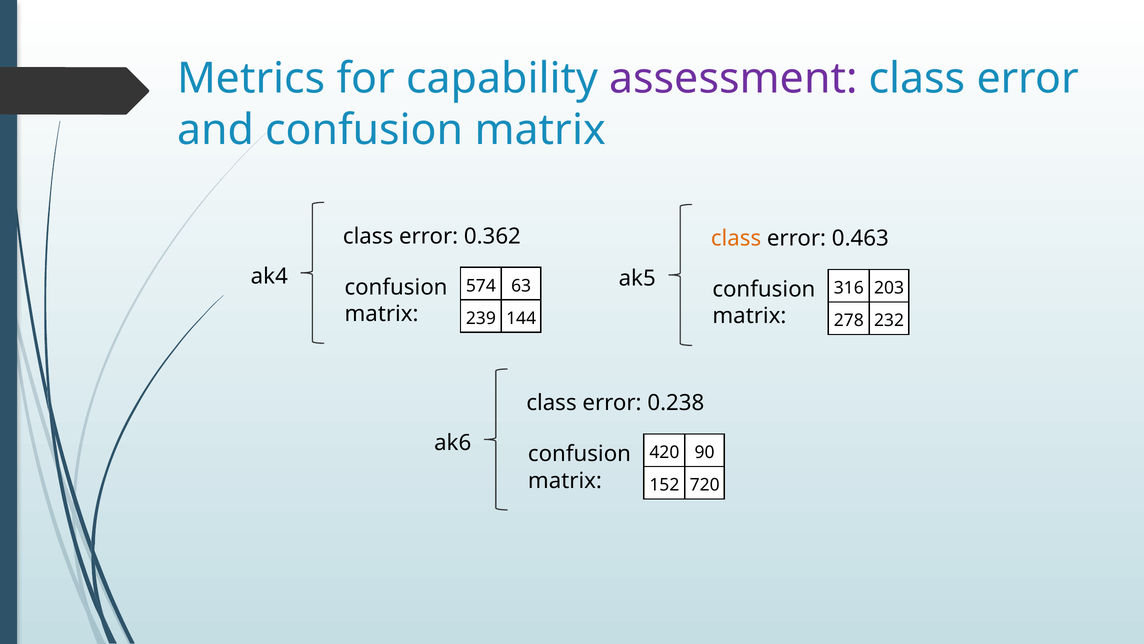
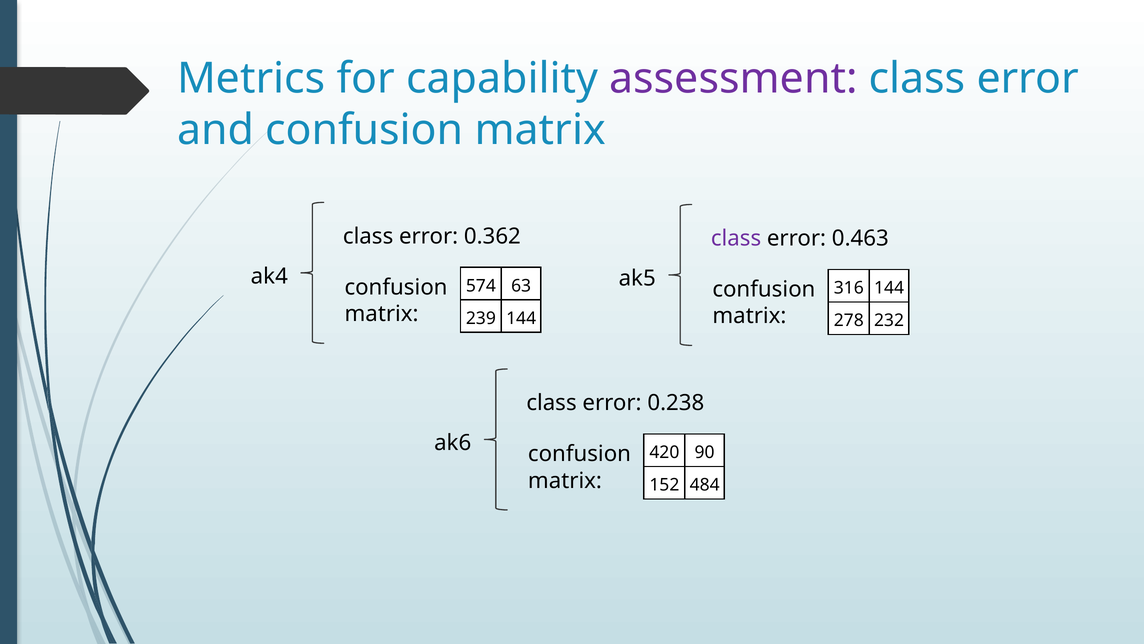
class at (736, 238) colour: orange -> purple
316 203: 203 -> 144
720: 720 -> 484
